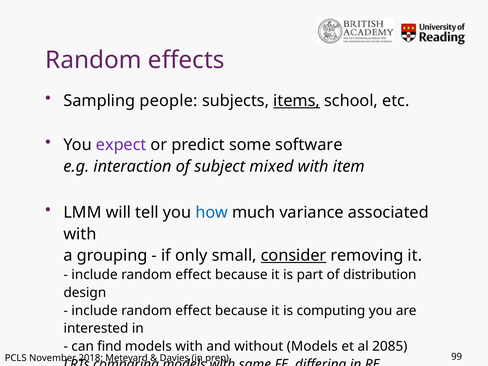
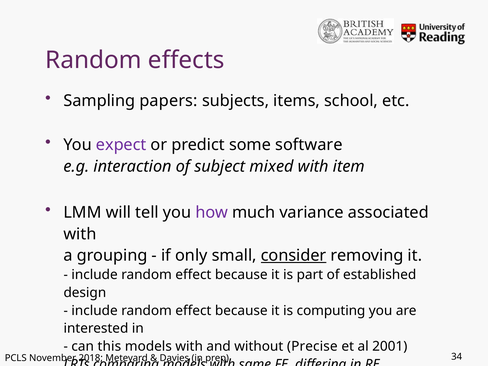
people: people -> papers
items underline: present -> none
how colour: blue -> purple
distribution: distribution -> established
find: find -> this
without Models: Models -> Precise
2085: 2085 -> 2001
99: 99 -> 34
